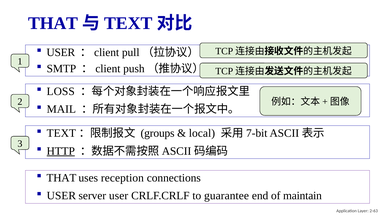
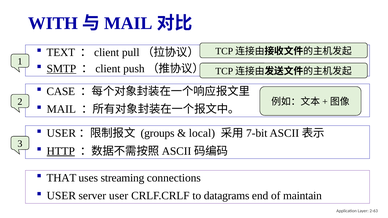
THAT at (53, 23): THAT -> WITH
TEXT at (128, 23): TEXT -> MAIL
USER at (61, 52): USER -> TEXT
SMTP underline: none -> present
LOSS: LOSS -> CASE
TEXT at (61, 133): TEXT -> USER
reception: reception -> streaming
guarantee: guarantee -> datagrams
